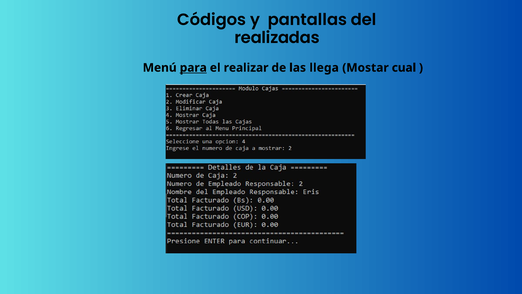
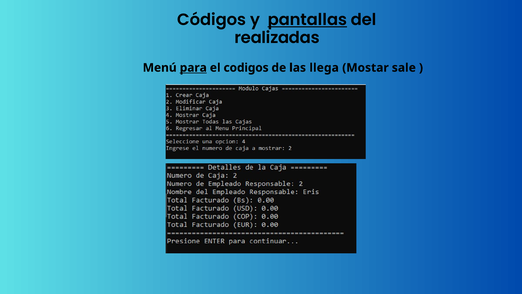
pantallas underline: none -> present
realizar: realizar -> codigos
cual: cual -> sale
